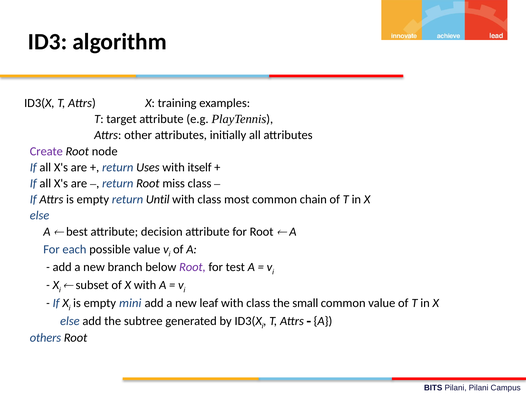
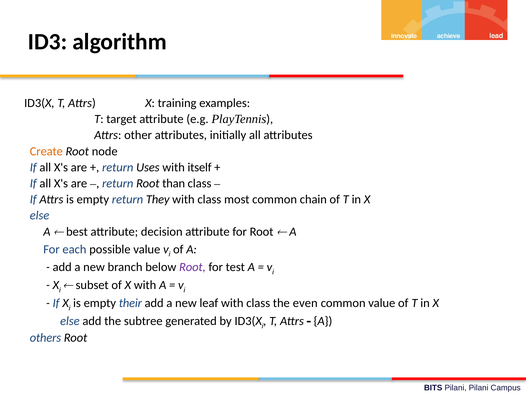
Create colour: purple -> orange
miss: miss -> than
Until: Until -> They
mini: mini -> their
small: small -> even
